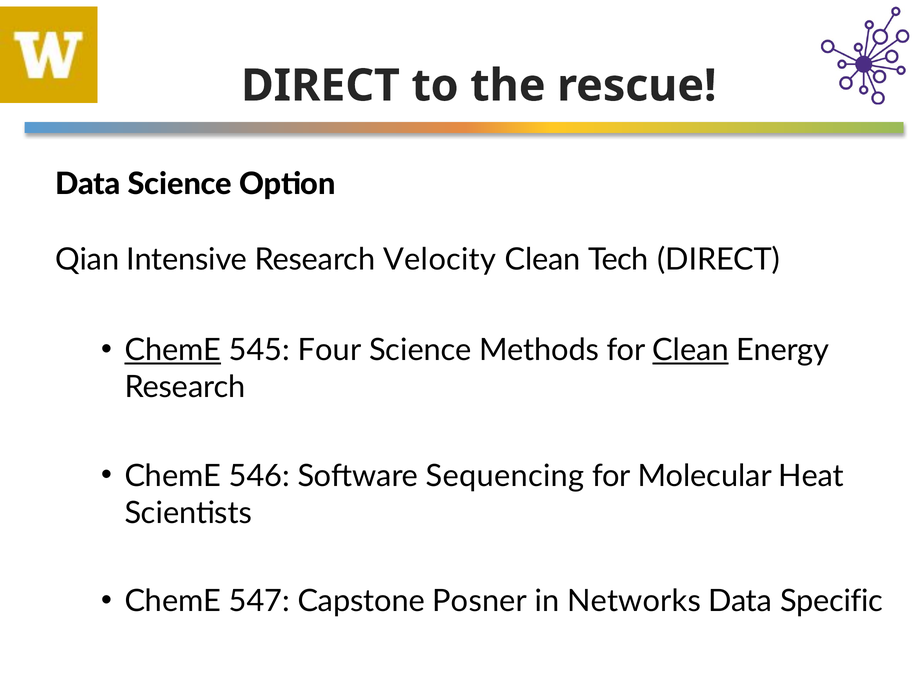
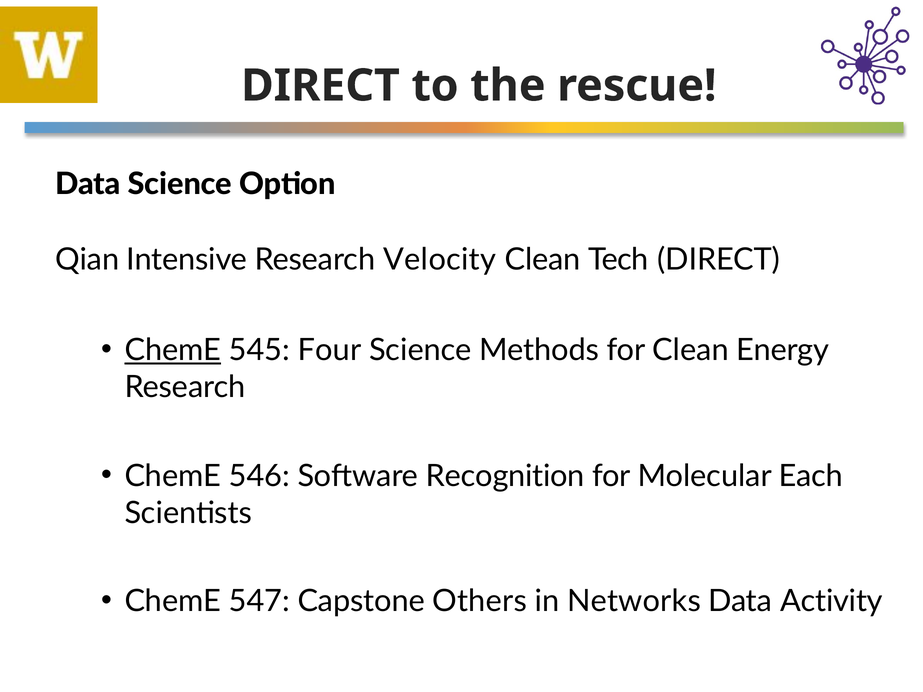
Clean at (691, 350) underline: present -> none
Sequencing: Sequencing -> Recognition
Heat: Heat -> Each
Posner: Posner -> Others
Specific: Specific -> Activity
